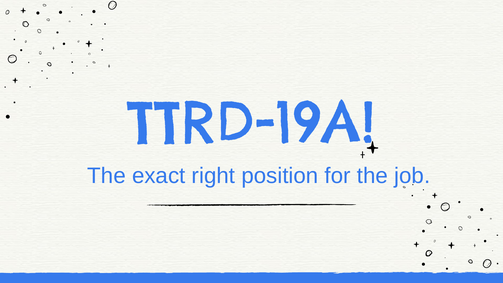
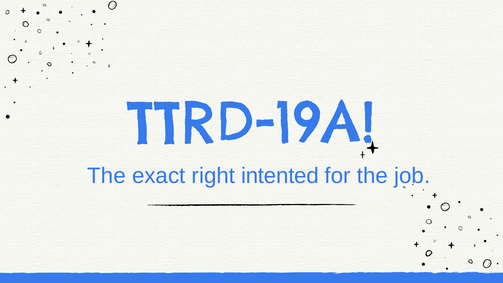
position: position -> intented
